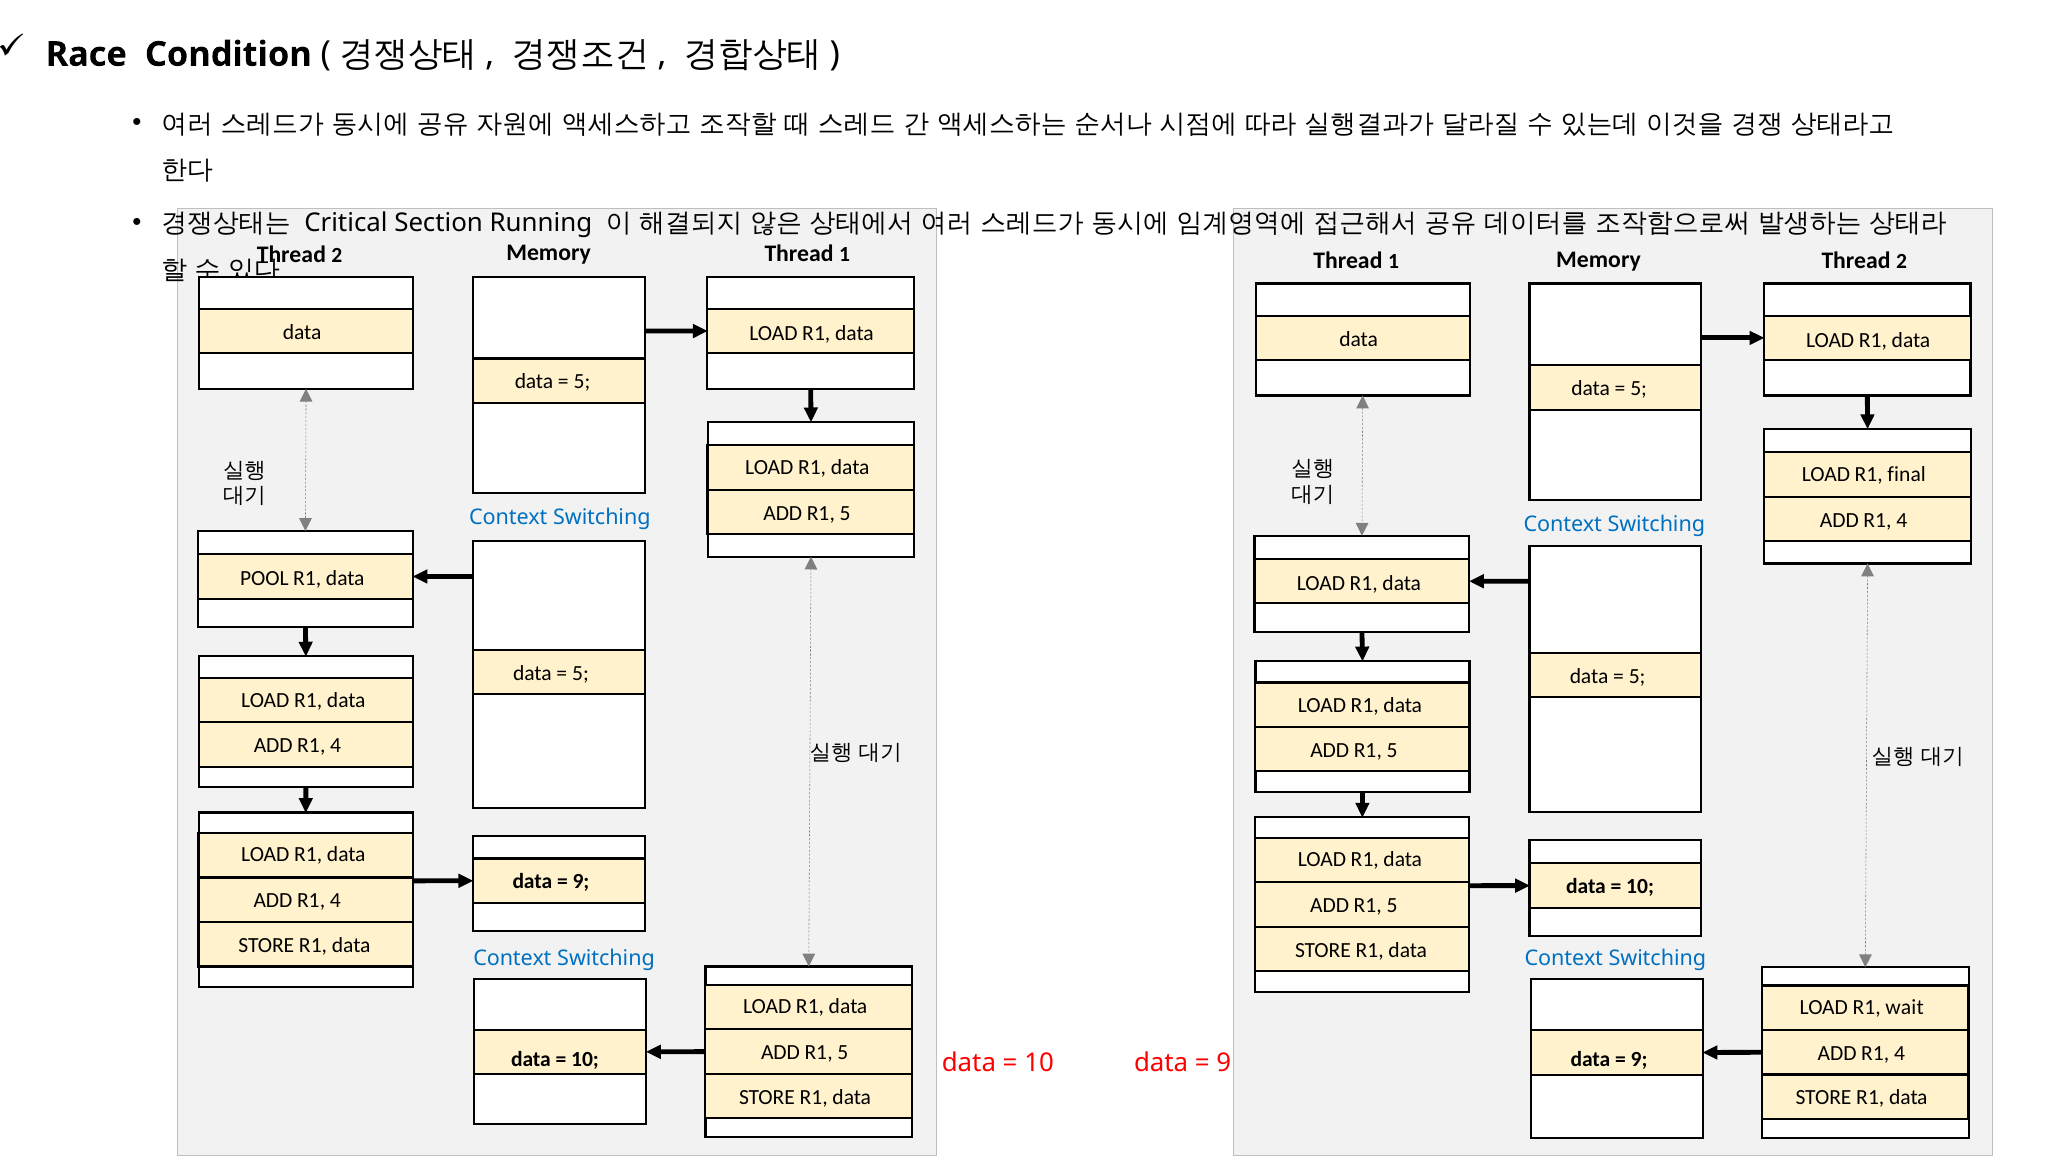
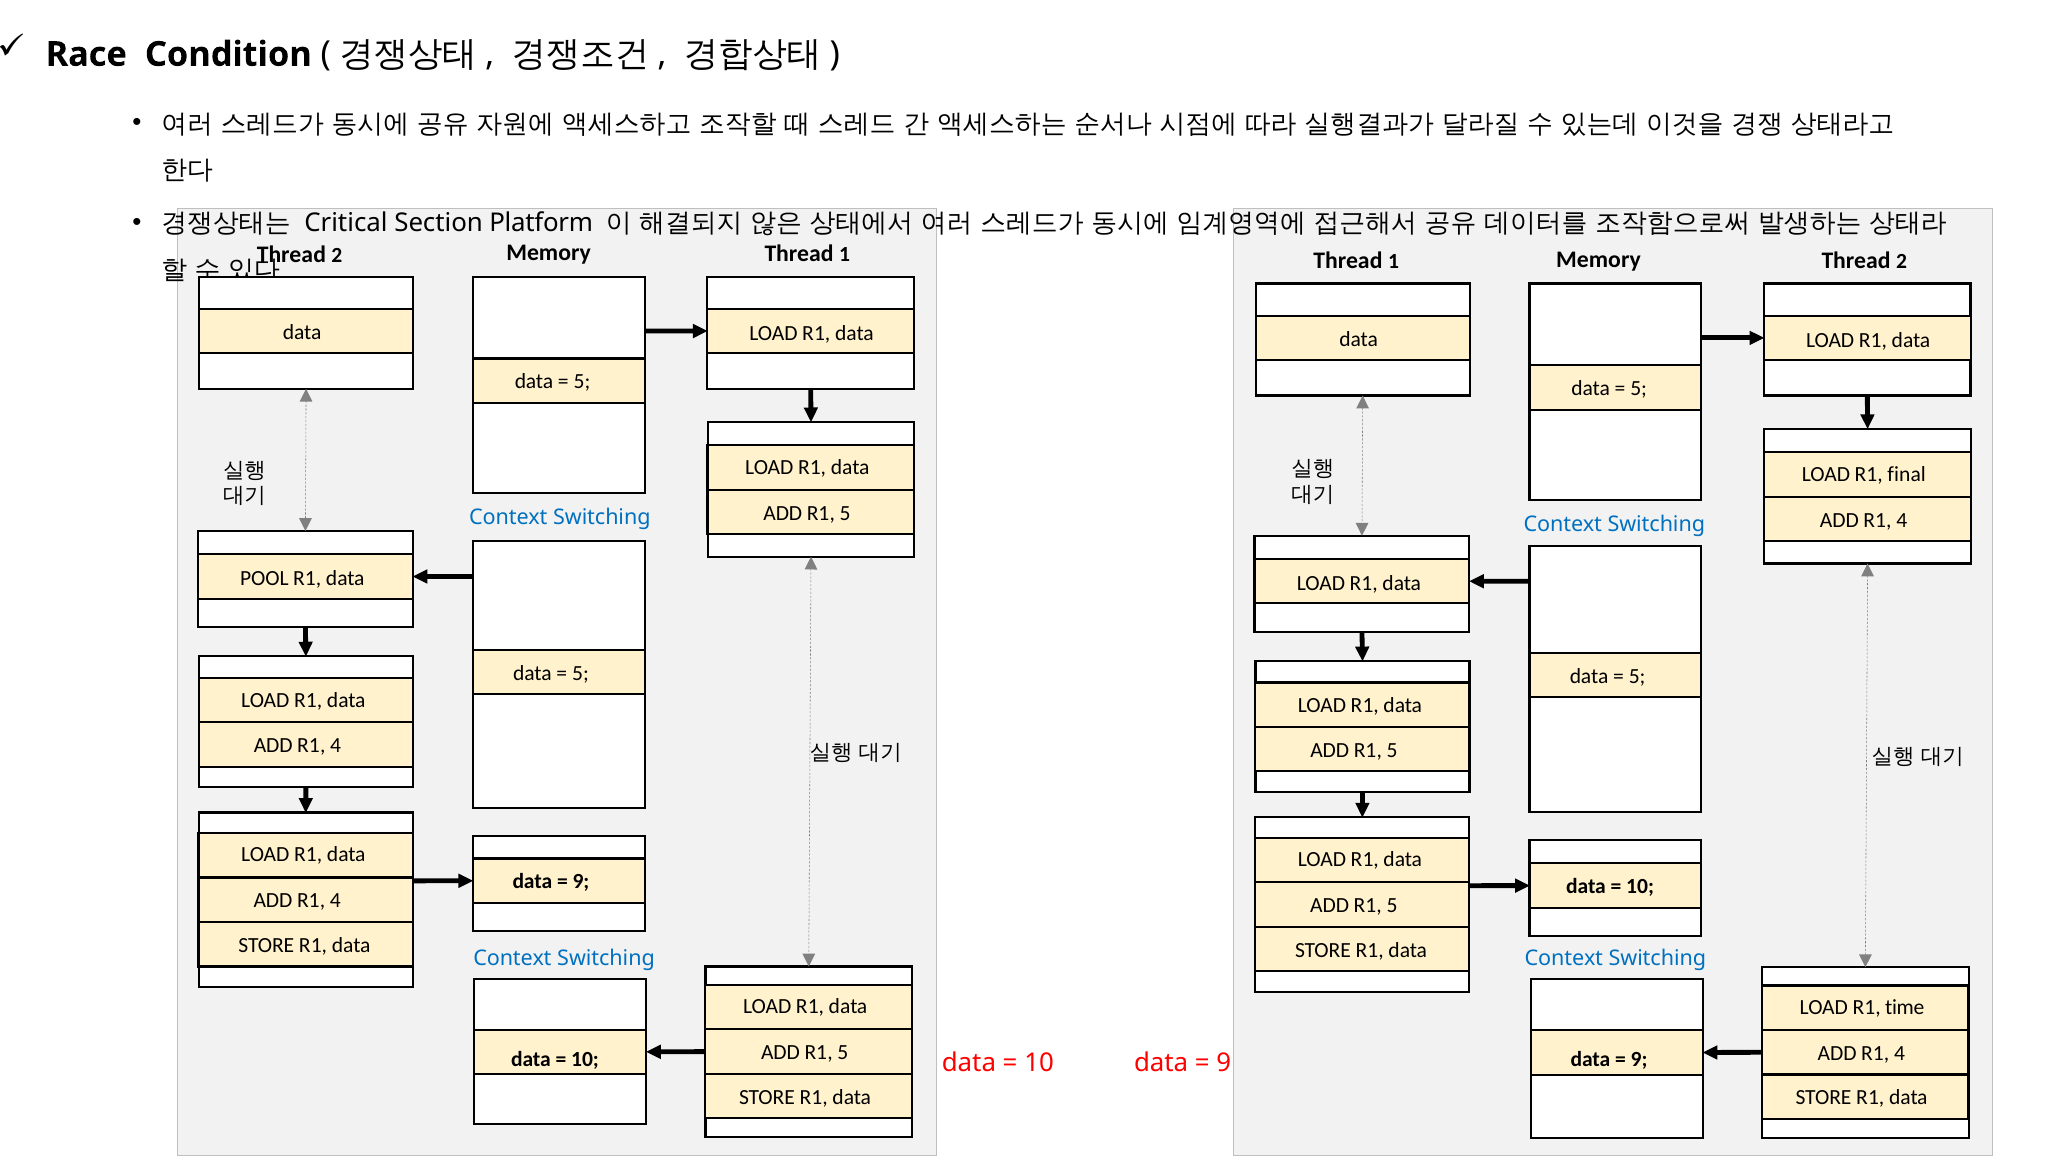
Running: Running -> Platform
wait: wait -> time
